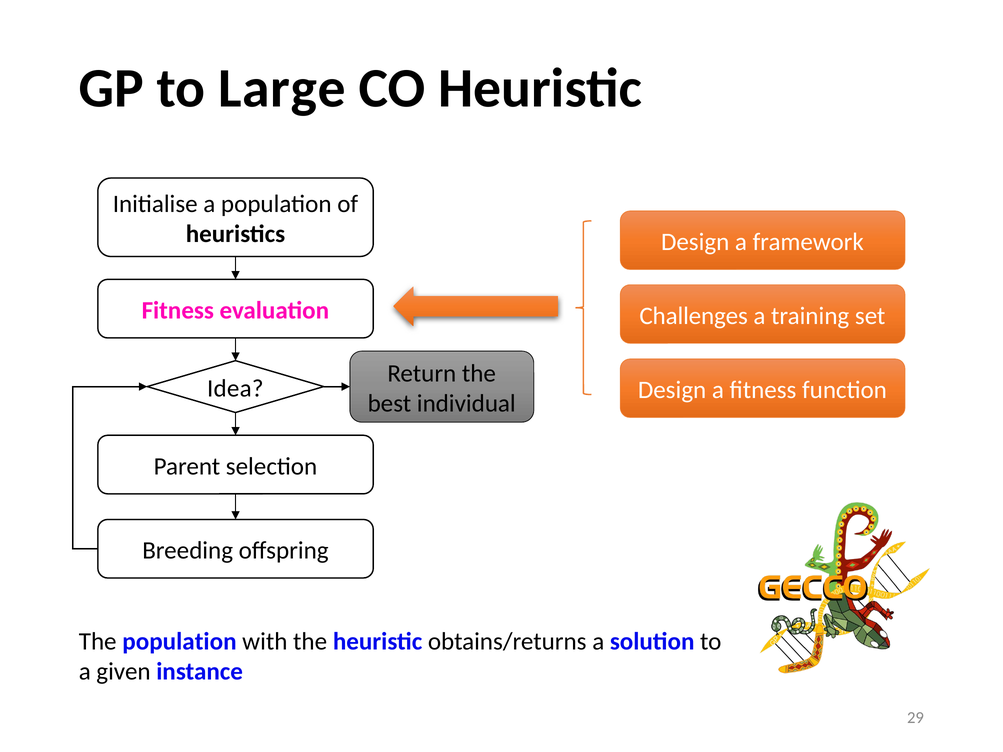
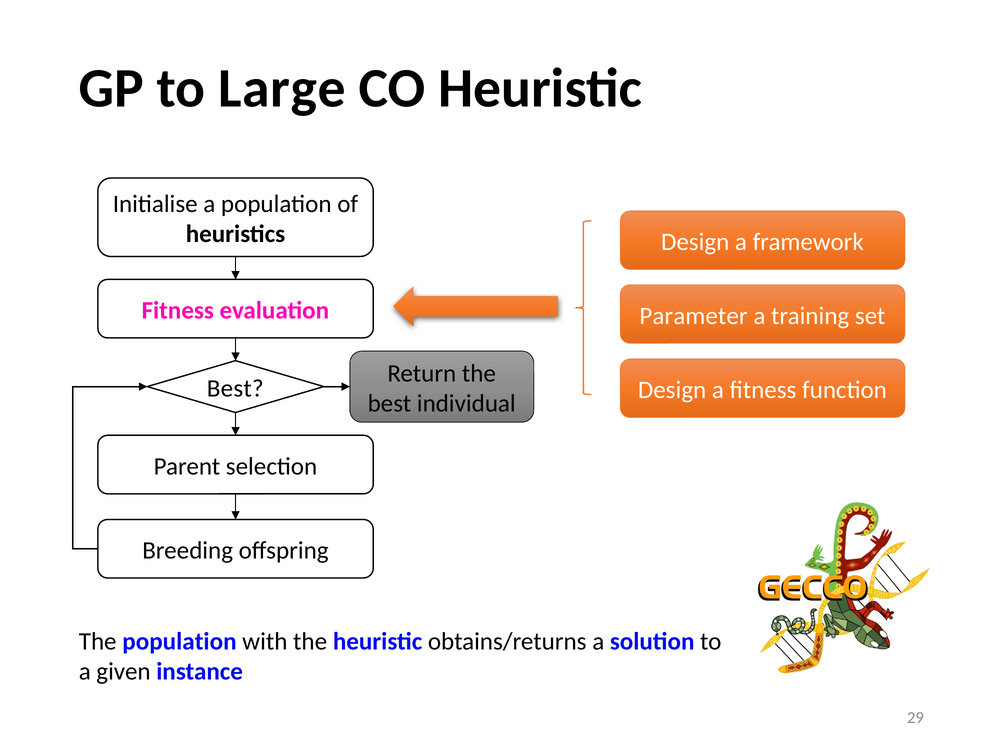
Challenges: Challenges -> Parameter
Idea at (235, 388): Idea -> Best
